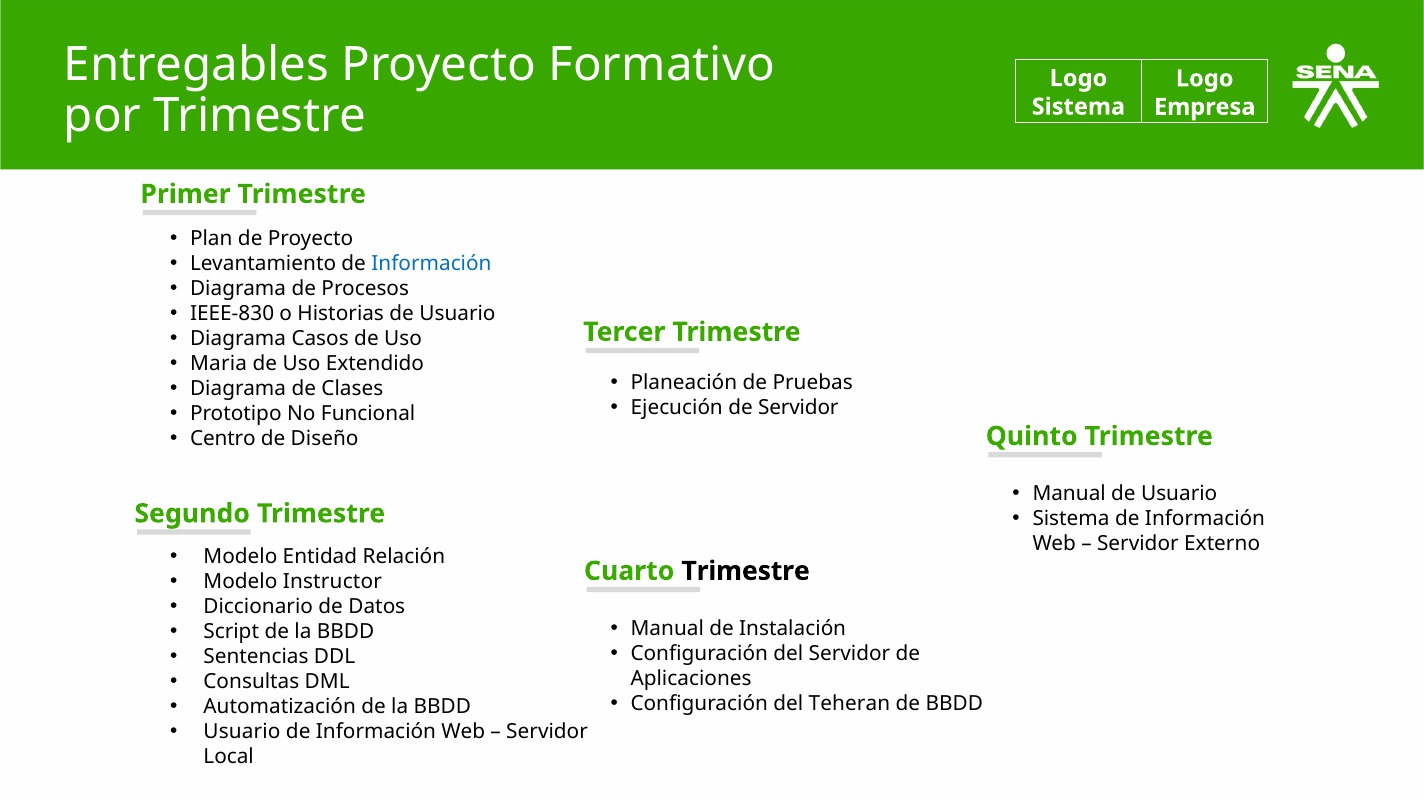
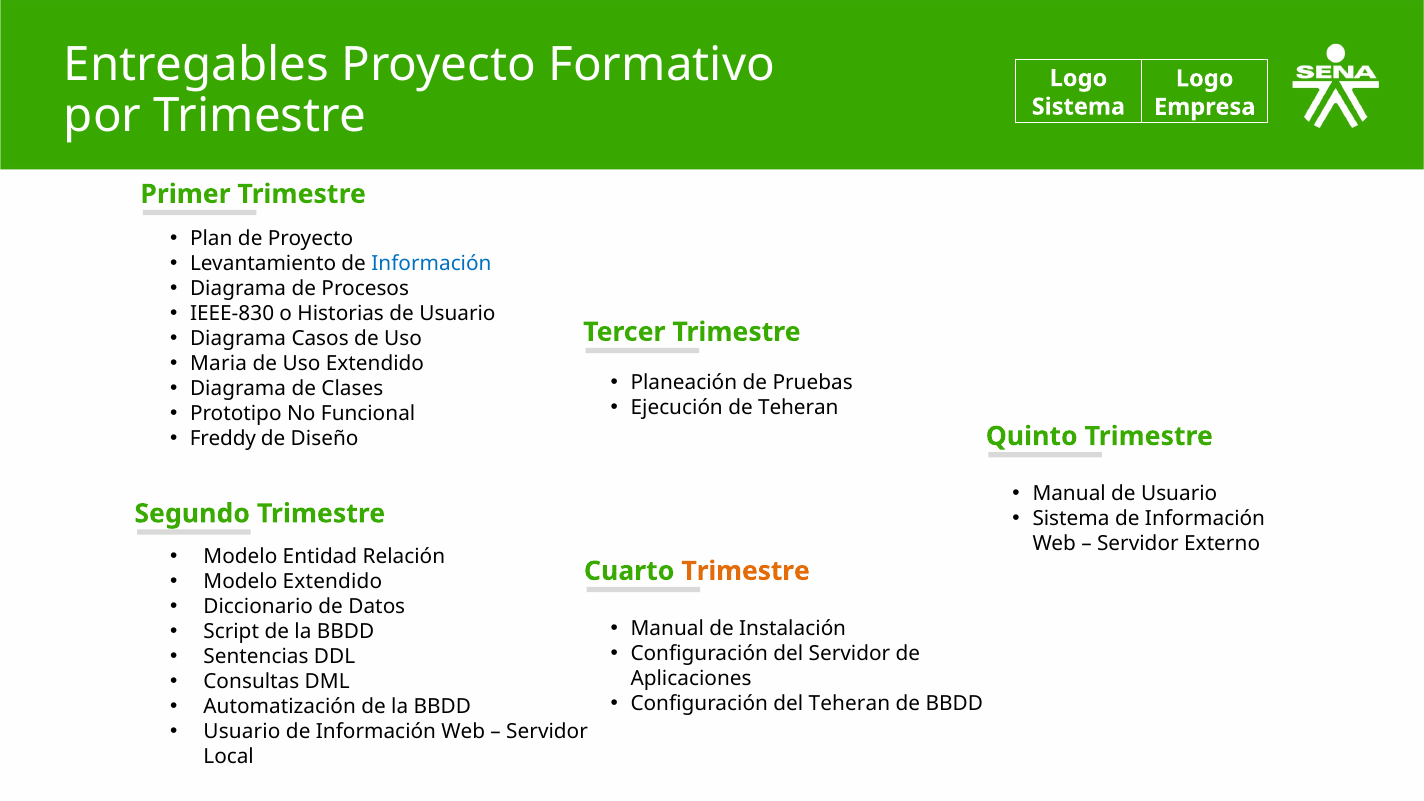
de Servidor: Servidor -> Teheran
Centro: Centro -> Freddy
Trimestre at (746, 571) colour: black -> orange
Modelo Instructor: Instructor -> Extendido
